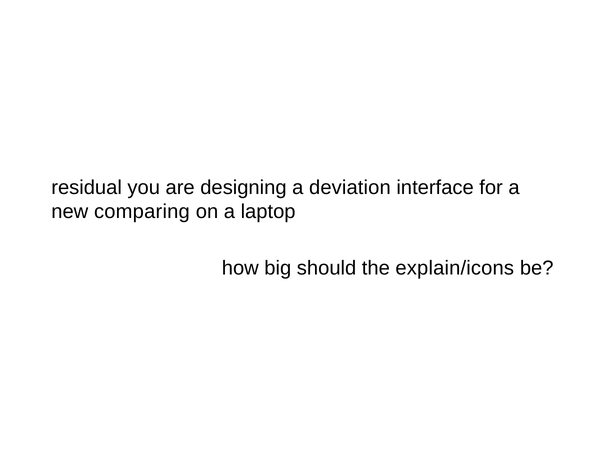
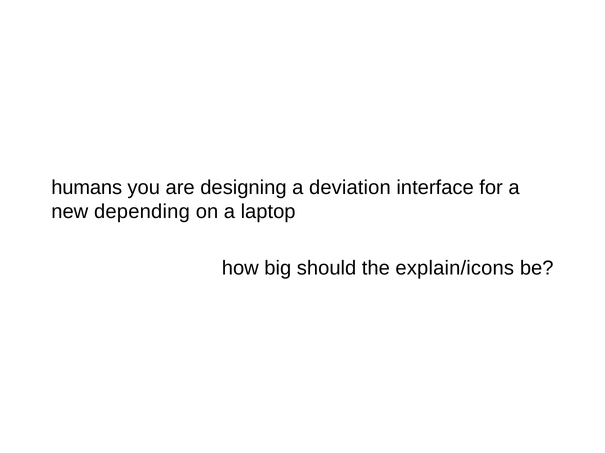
residual: residual -> humans
comparing: comparing -> depending
